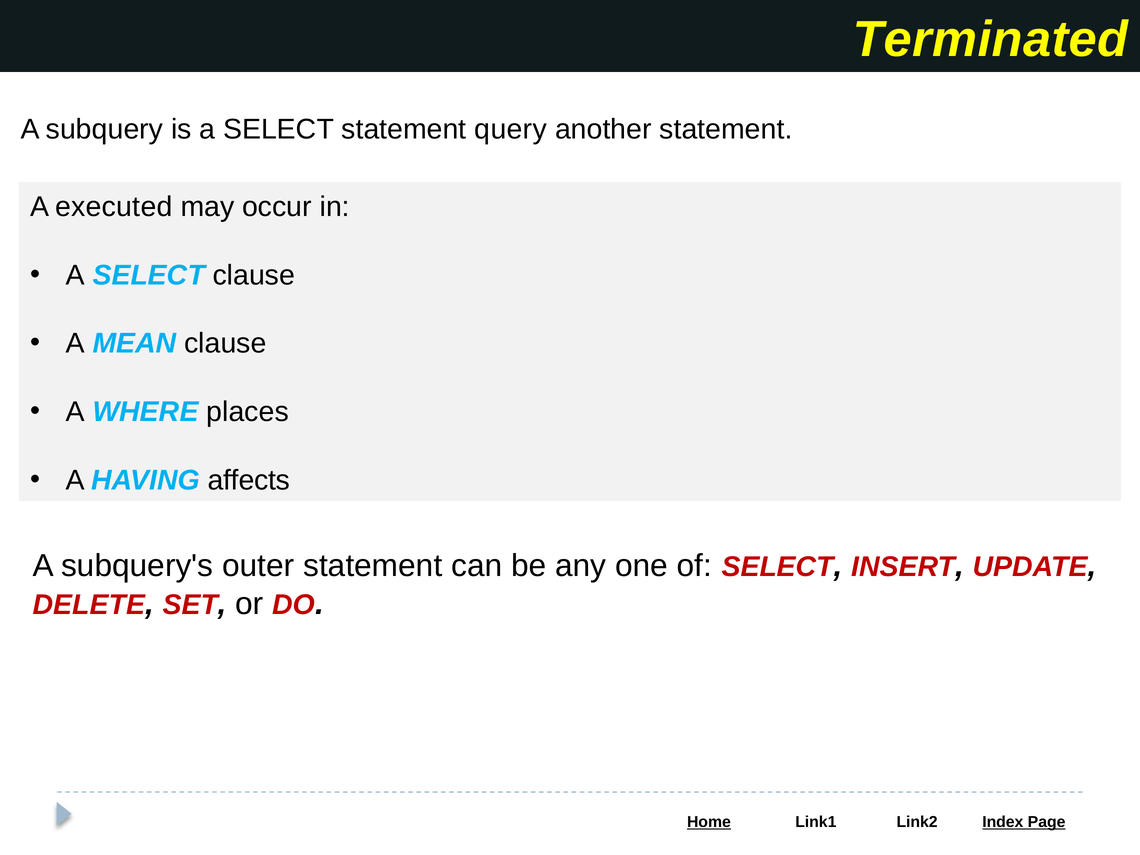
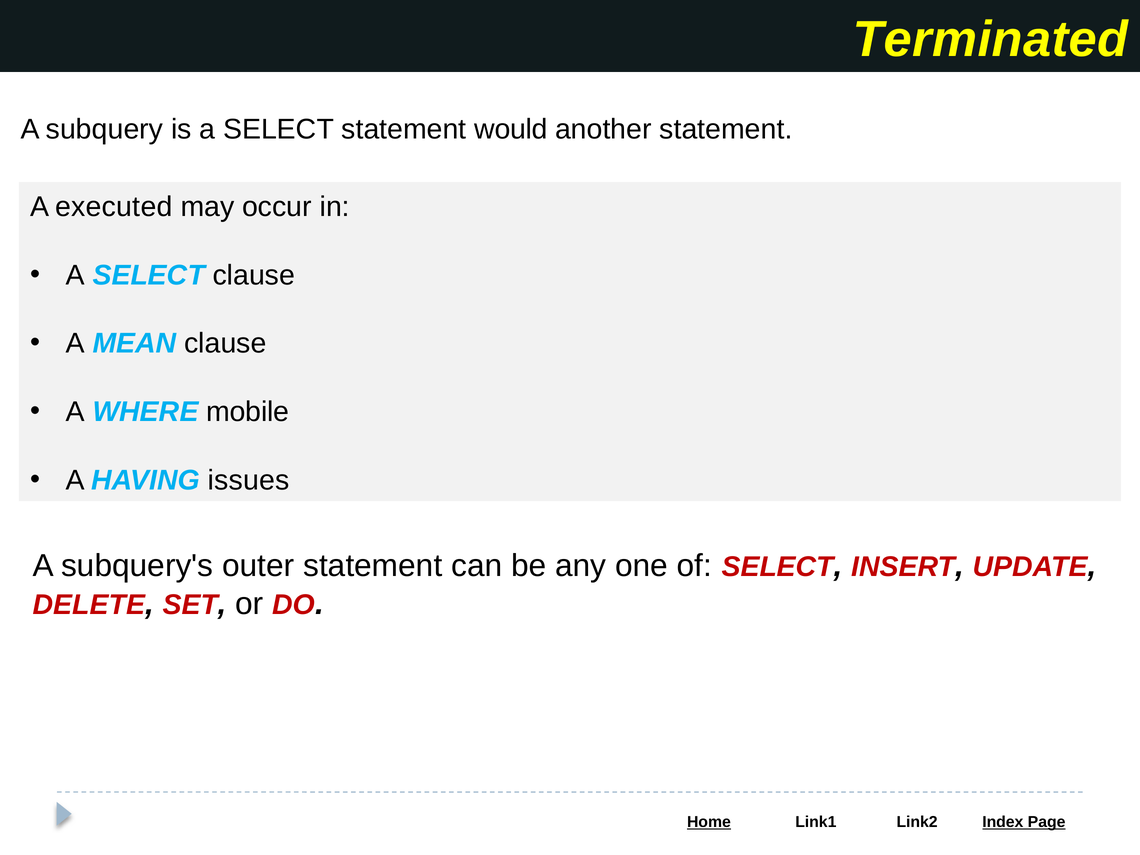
query: query -> would
places: places -> mobile
affects: affects -> issues
